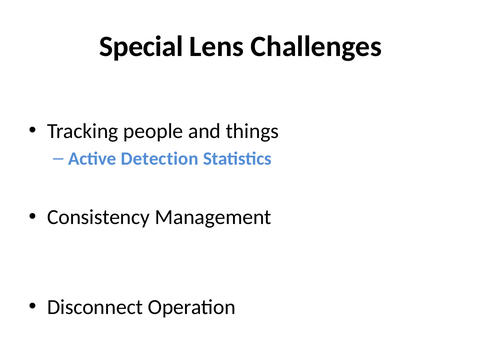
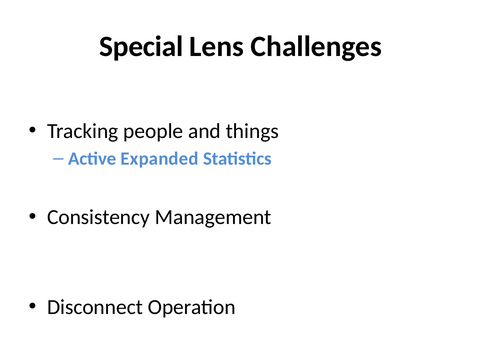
Detection: Detection -> Expanded
